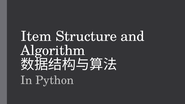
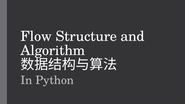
Item: Item -> Flow
